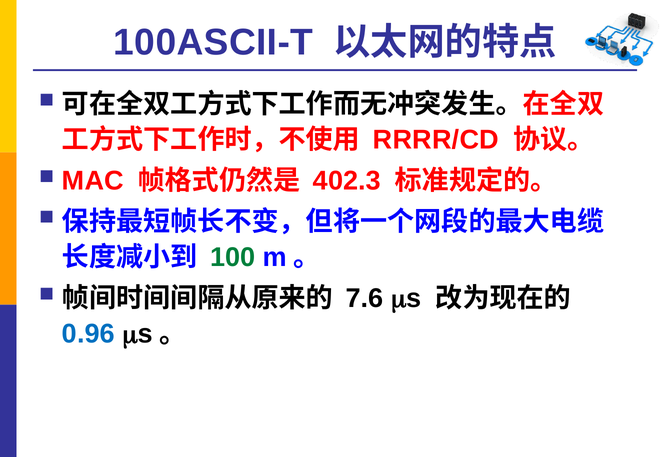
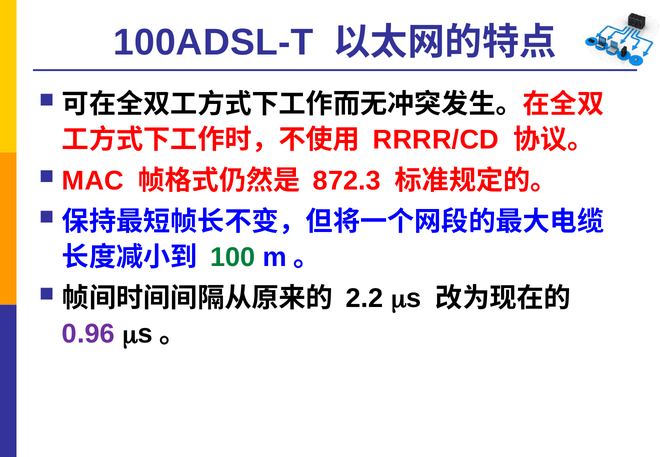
100ASCII-T: 100ASCII-T -> 100ADSL-T
402.3: 402.3 -> 872.3
7.6: 7.6 -> 2.2
0.96 colour: blue -> purple
